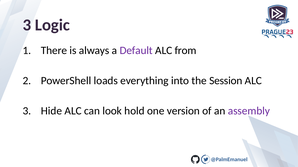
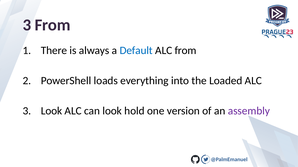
3 Logic: Logic -> From
Default colour: purple -> blue
Session: Session -> Loaded
3 Hide: Hide -> Look
